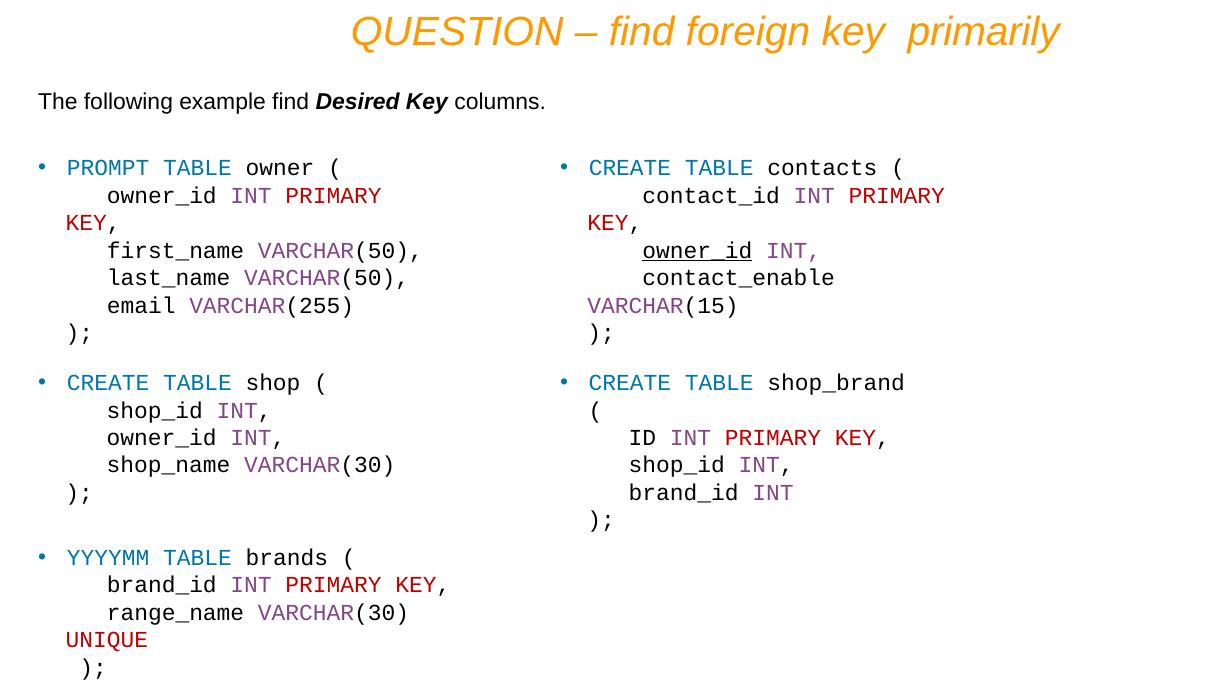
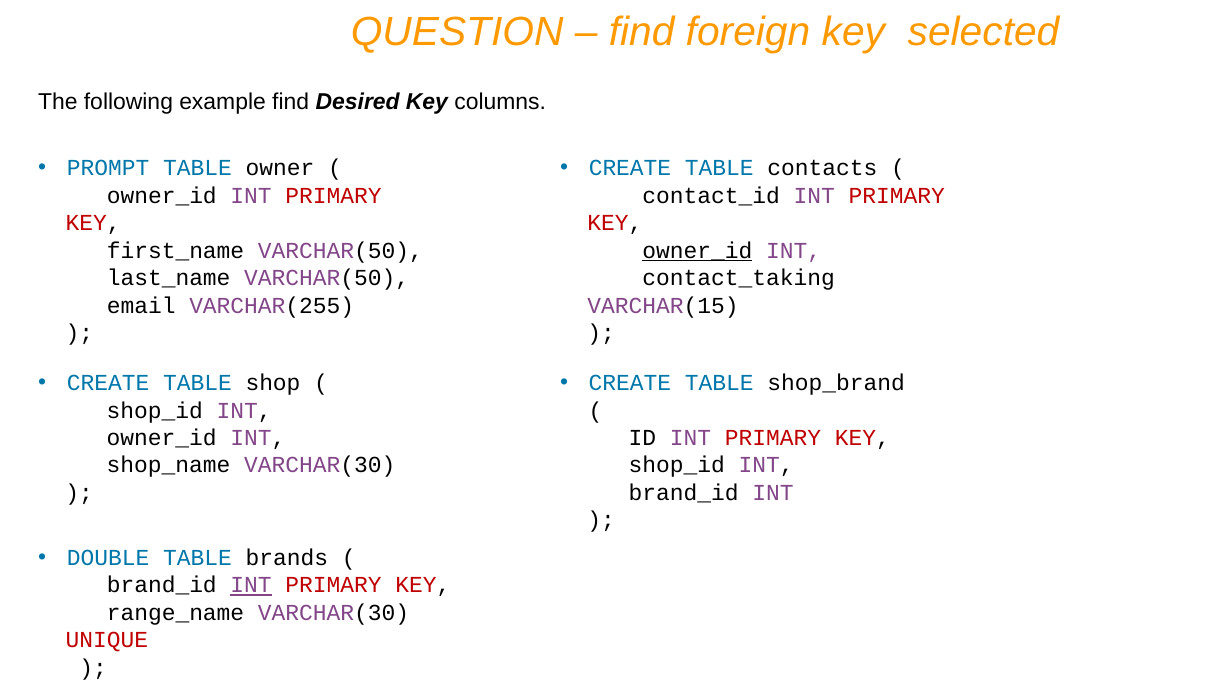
primarily: primarily -> selected
contact_enable: contact_enable -> contact_taking
YYYYMM: YYYYMM -> DOUBLE
INT at (251, 586) underline: none -> present
